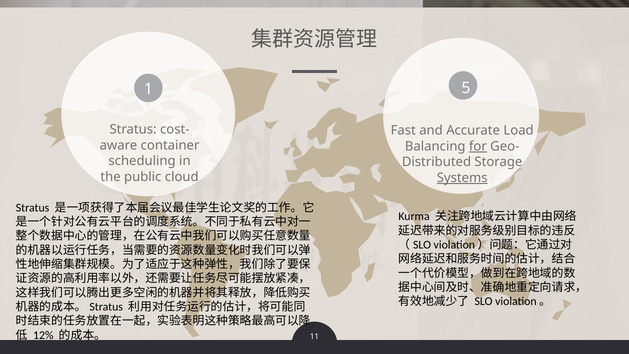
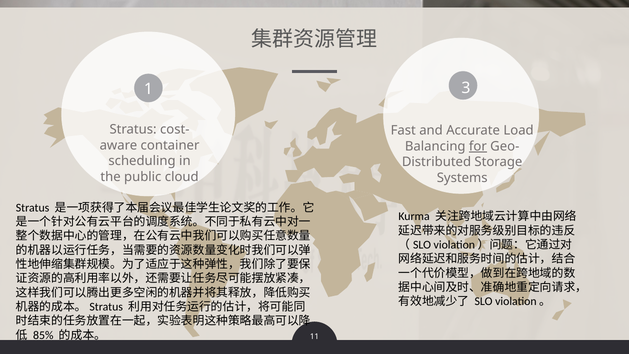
5: 5 -> 3
Systems underline: present -> none
12%: 12% -> 85%
